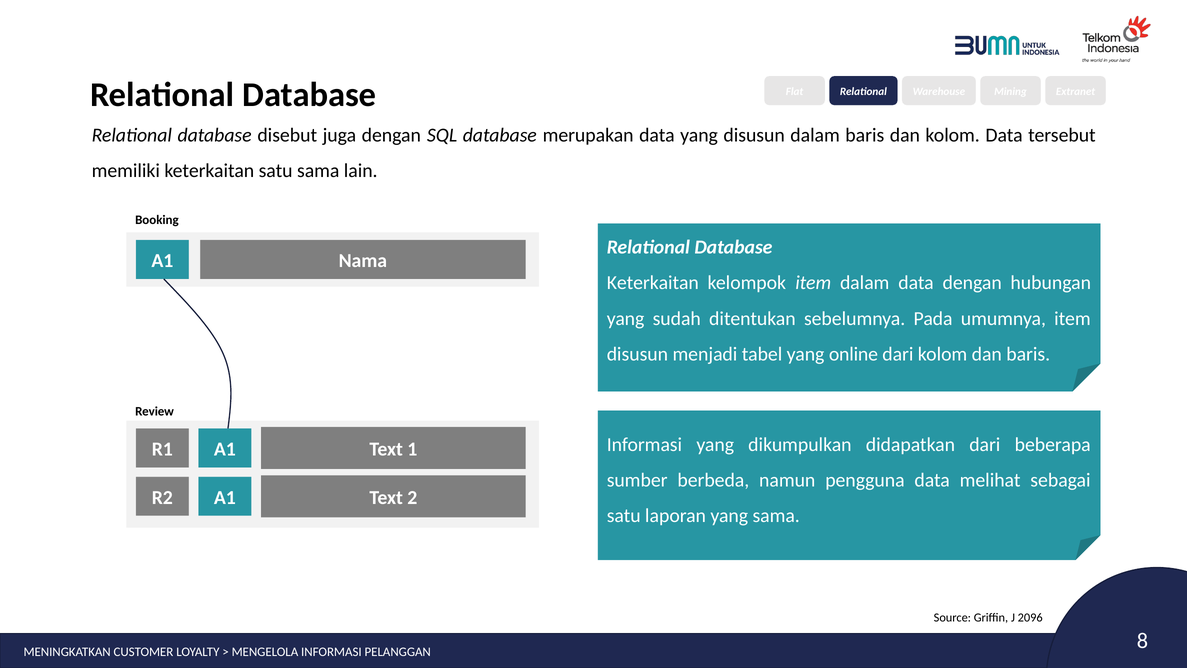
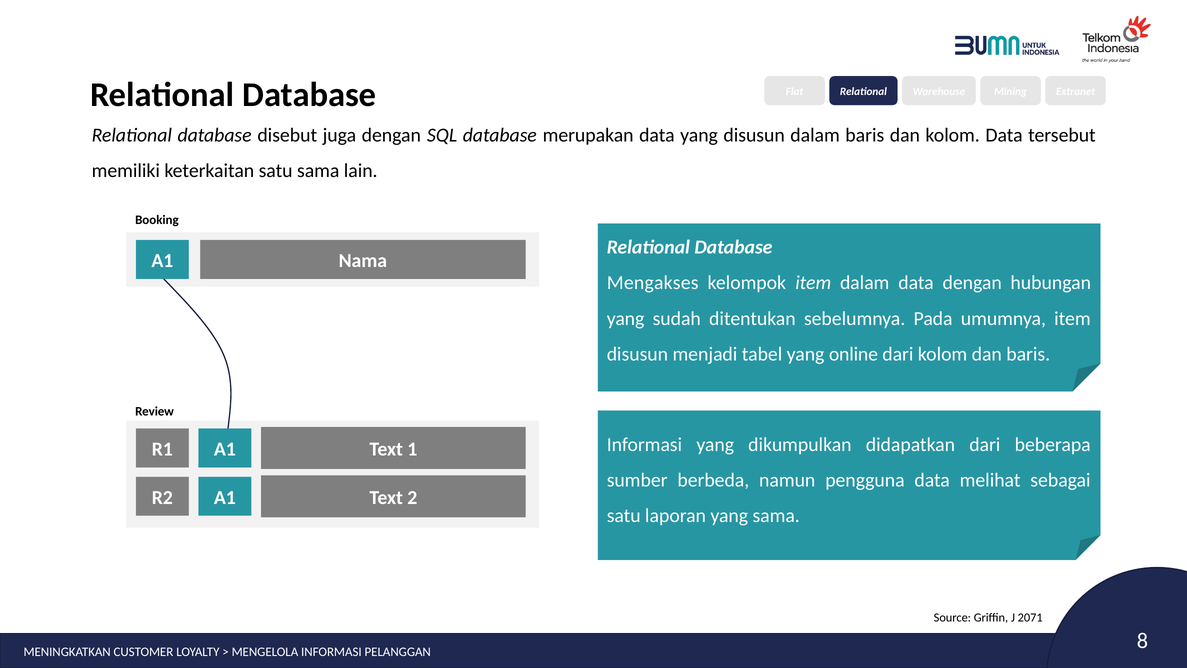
Keterkaitan at (653, 283): Keterkaitan -> Mengakses
2096: 2096 -> 2071
